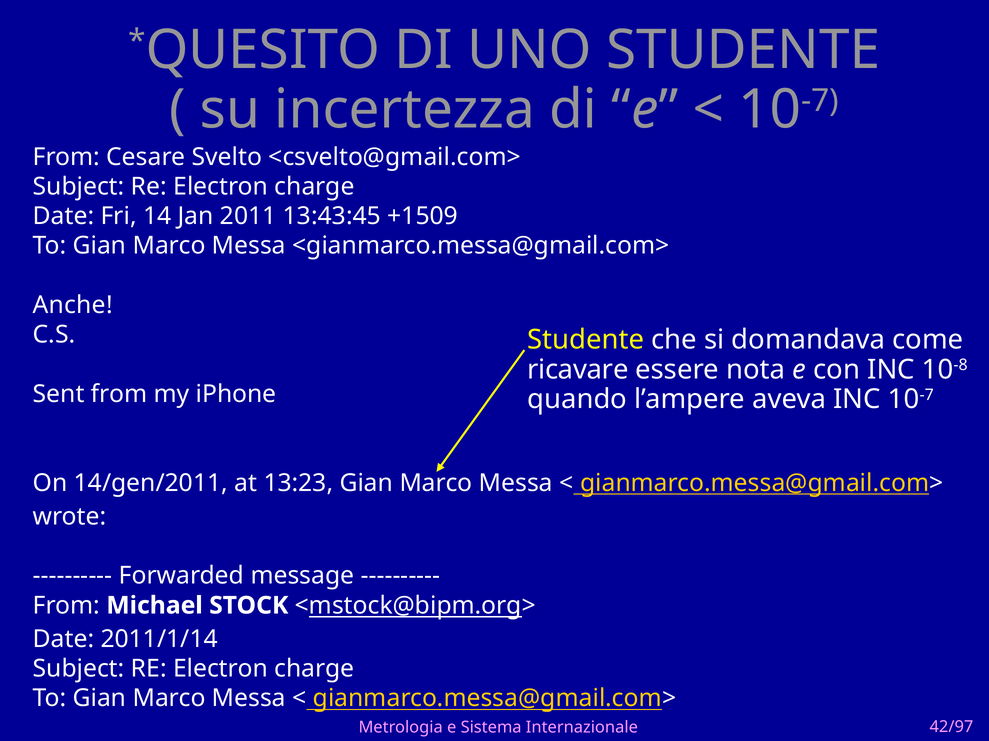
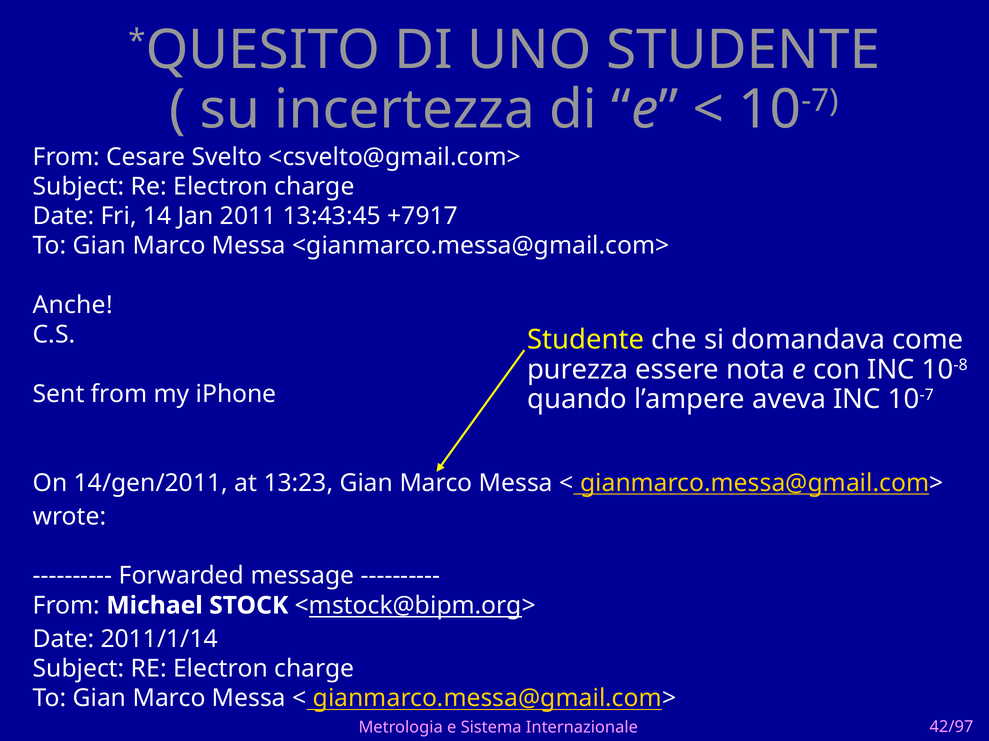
+1509: +1509 -> +7917
ricavare: ricavare -> purezza
